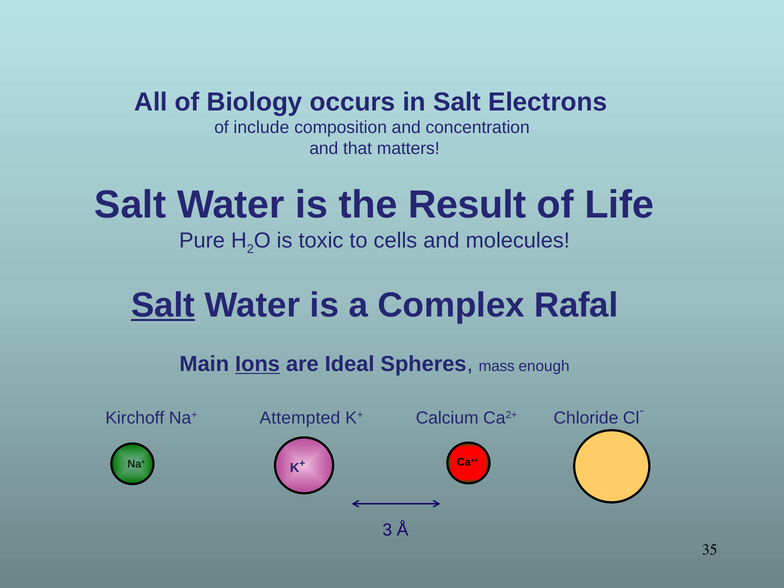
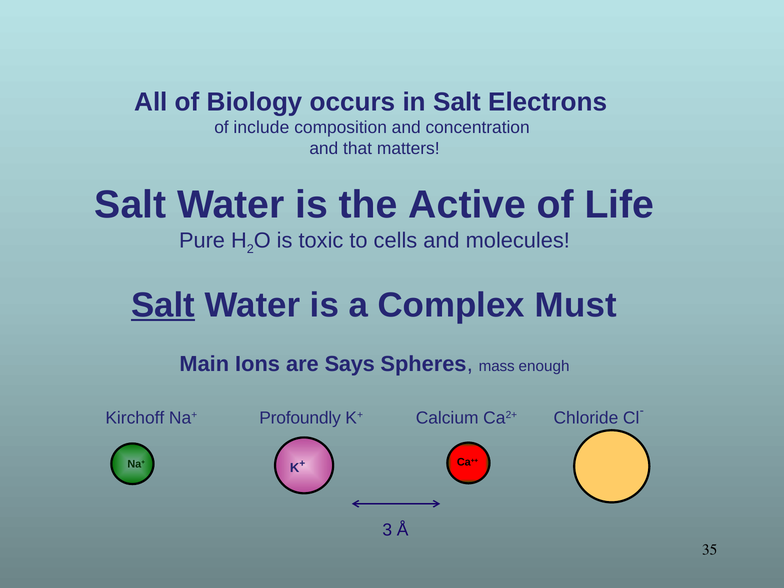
Result: Result -> Active
Rafal: Rafal -> Must
Ions underline: present -> none
Ideal: Ideal -> Says
Attempted: Attempted -> Profoundly
